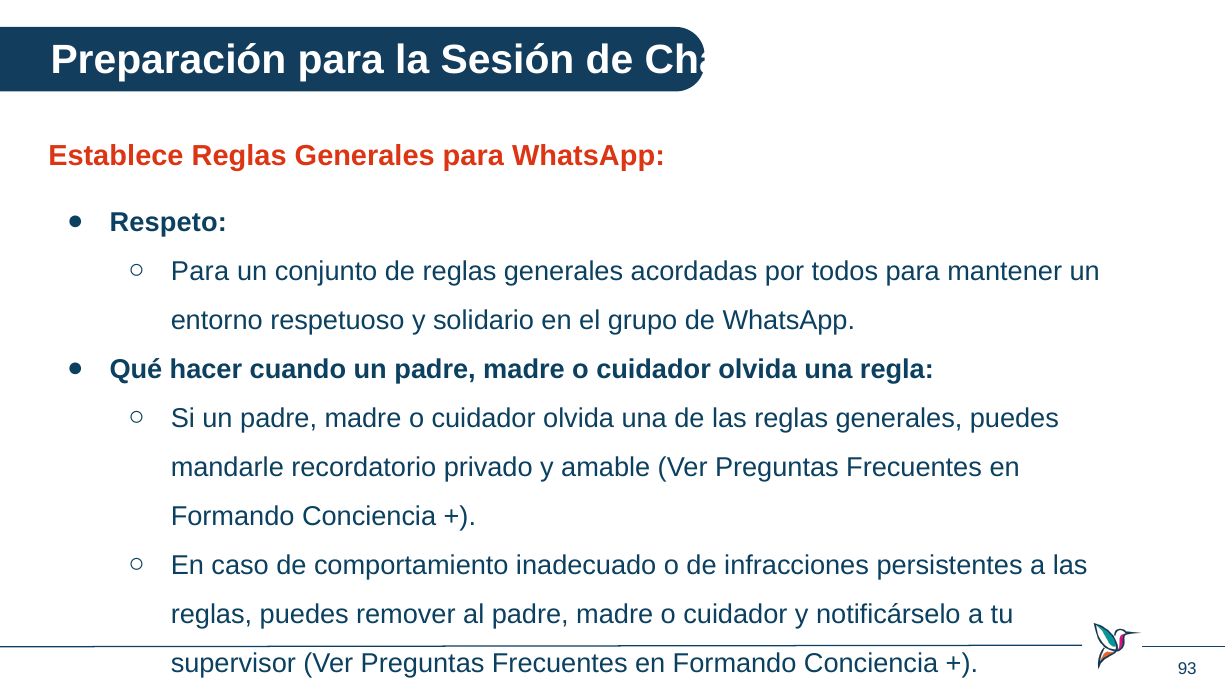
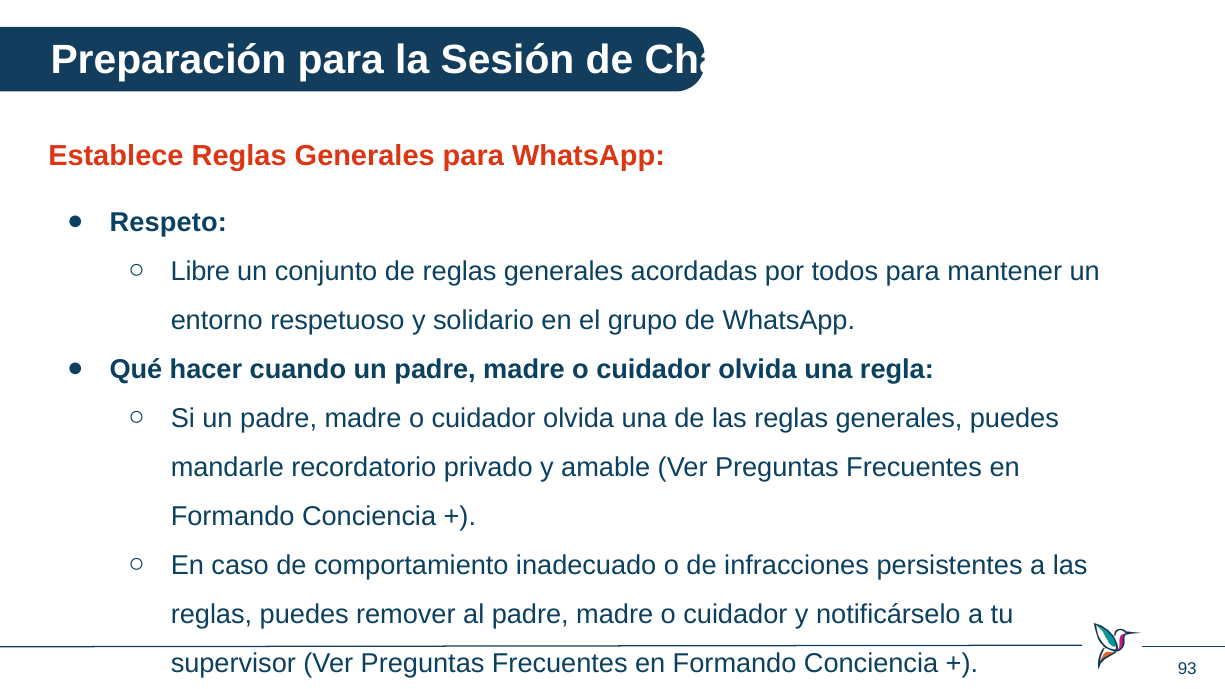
Para at (200, 272): Para -> Libre
